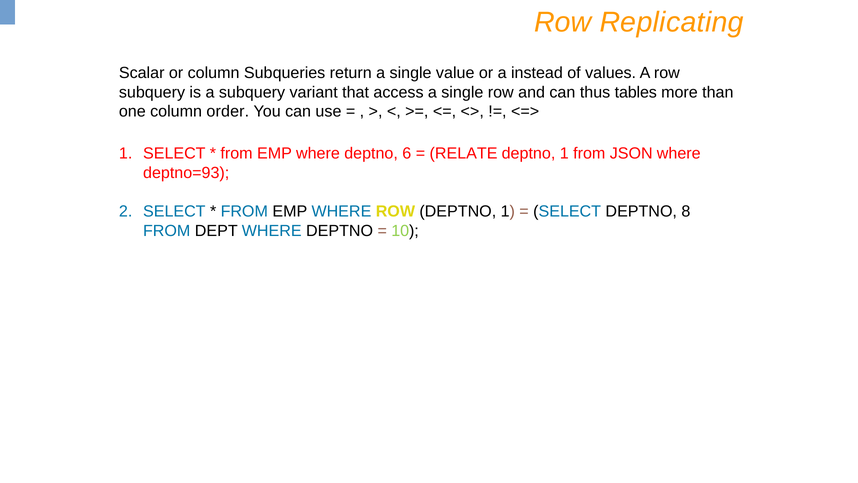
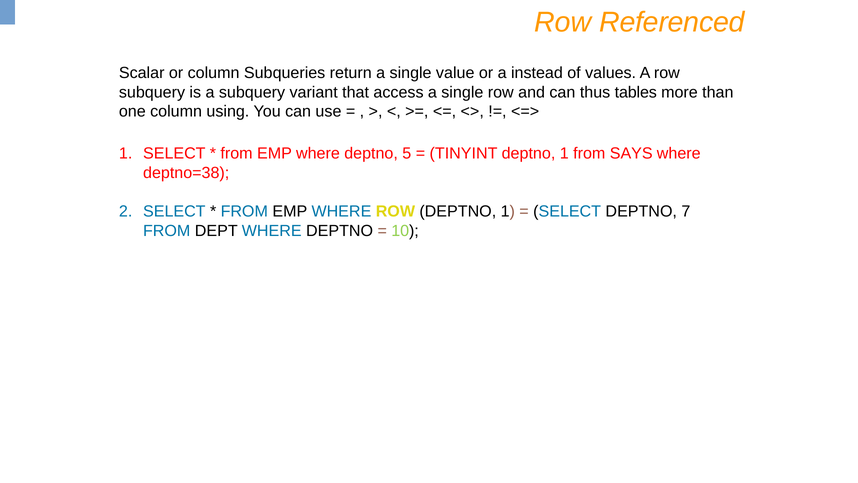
Replicating: Replicating -> Referenced
order: order -> using
6: 6 -> 5
RELATE: RELATE -> TINYINT
JSON: JSON -> SAYS
deptno=93: deptno=93 -> deptno=38
8: 8 -> 7
